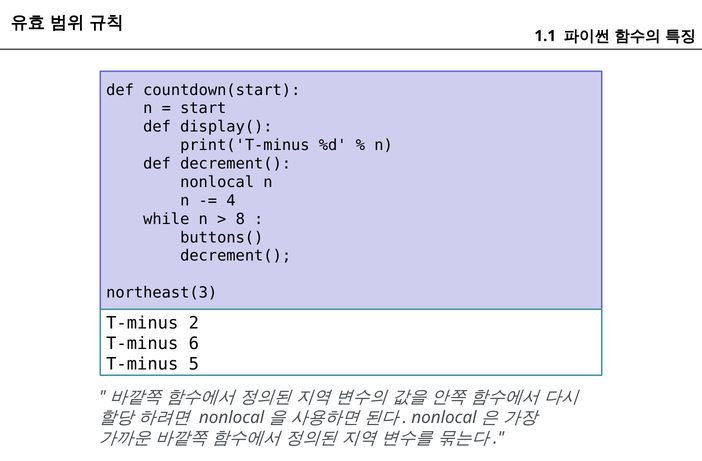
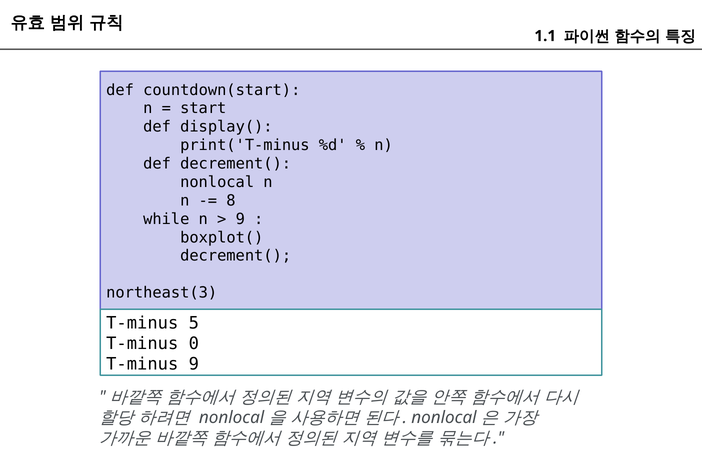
4: 4 -> 8
8 at (240, 219): 8 -> 9
buttons(: buttons( -> boxplot(
2: 2 -> 5
6: 6 -> 0
T-minus 5: 5 -> 9
